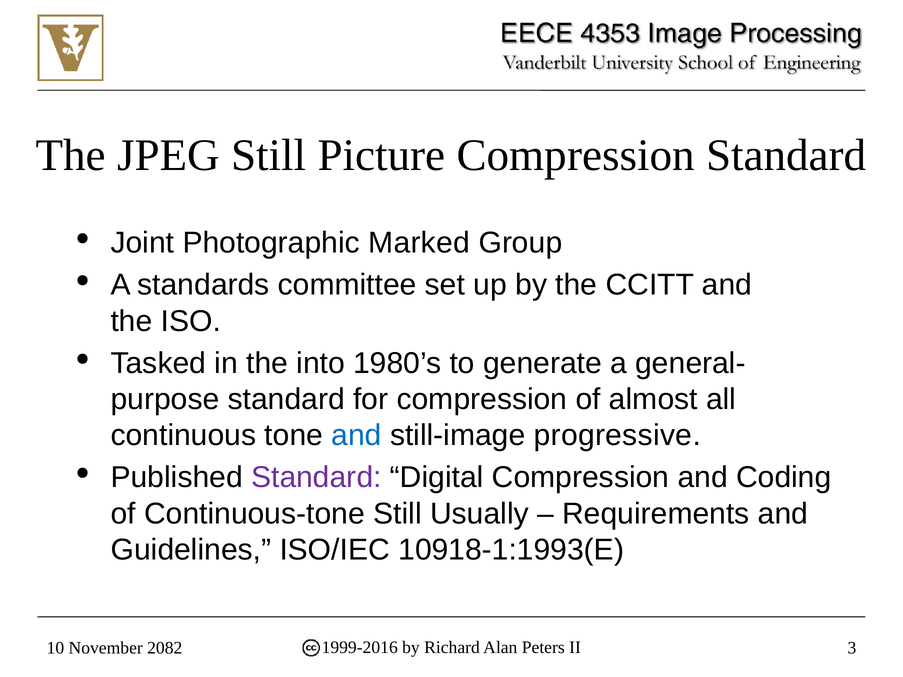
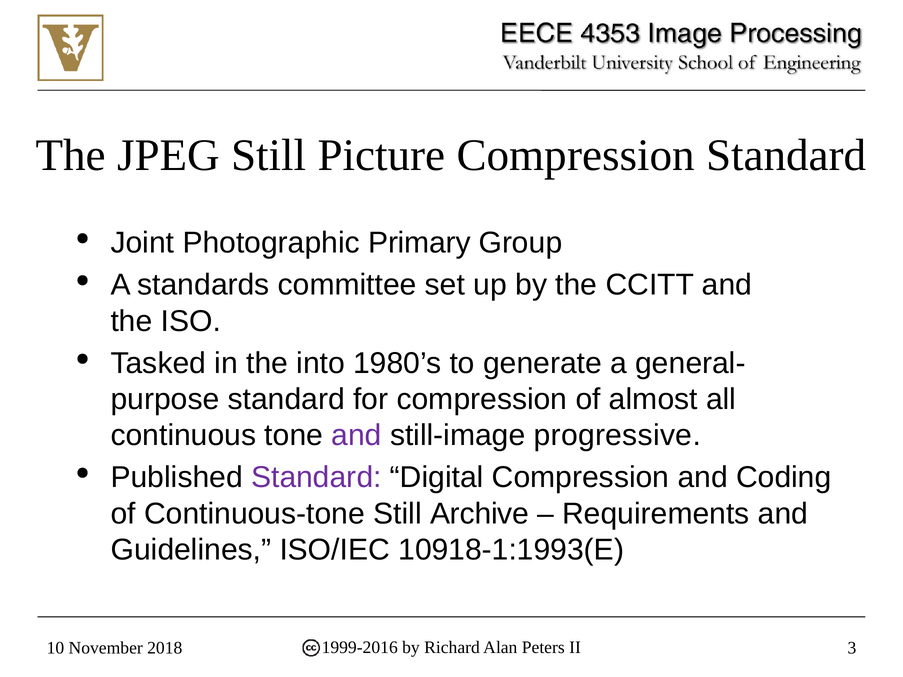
Marked: Marked -> Primary
and at (357, 436) colour: blue -> purple
Usually: Usually -> Archive
2082: 2082 -> 2018
